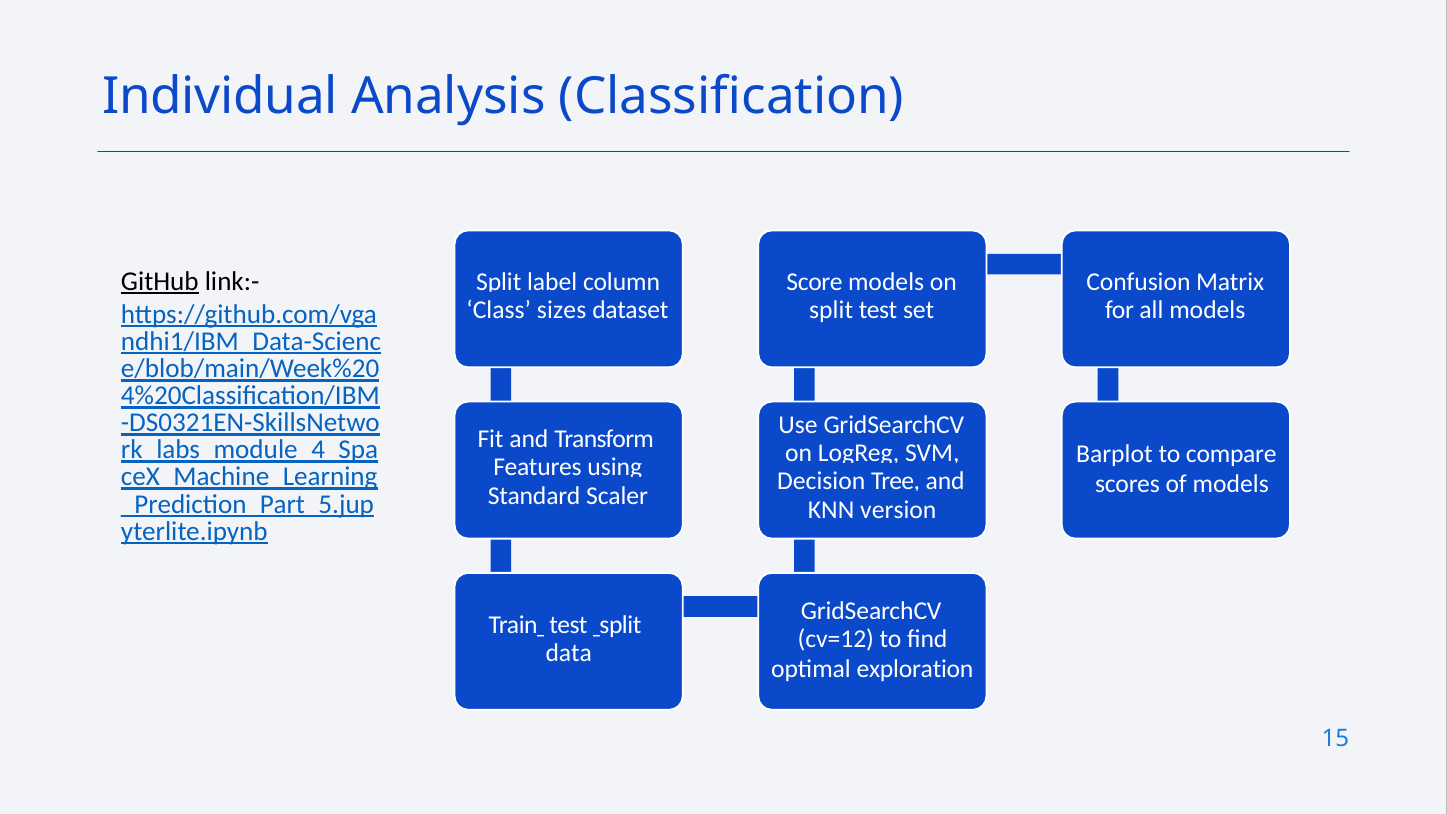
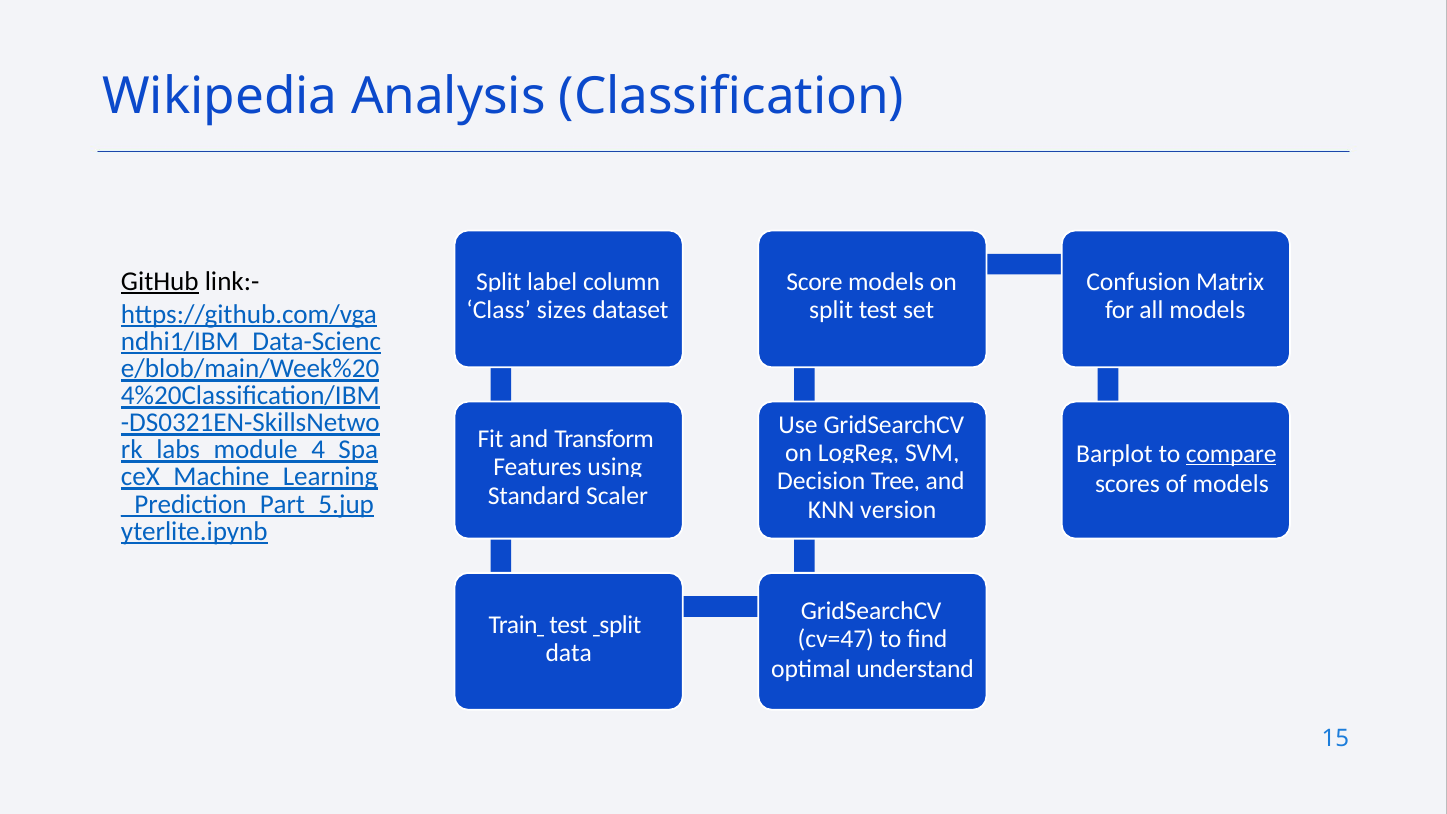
Individual: Individual -> Wikipedia
compare underline: none -> present
cv=12: cv=12 -> cv=47
exploration: exploration -> understand
